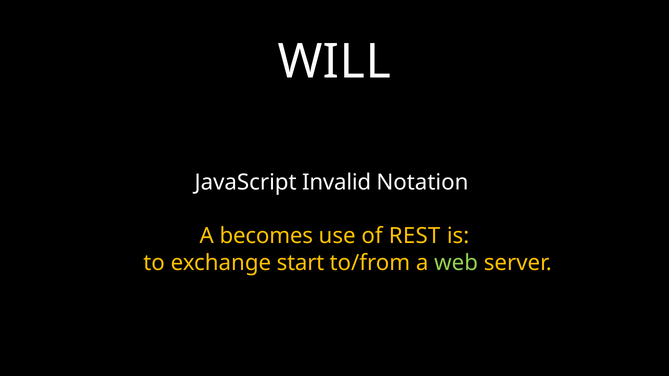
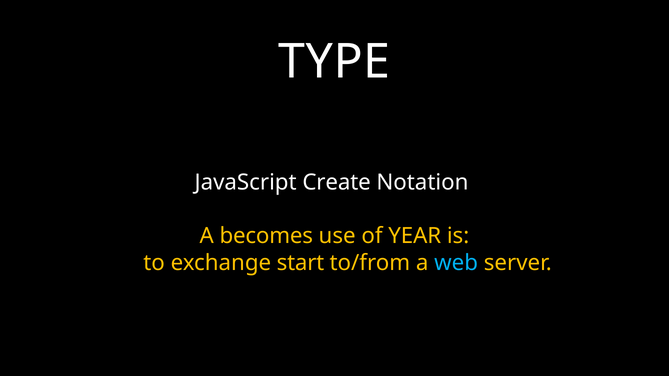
WILL: WILL -> TYPE
Invalid: Invalid -> Create
REST: REST -> YEAR
web colour: light green -> light blue
